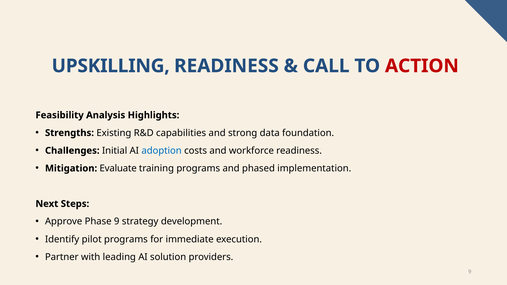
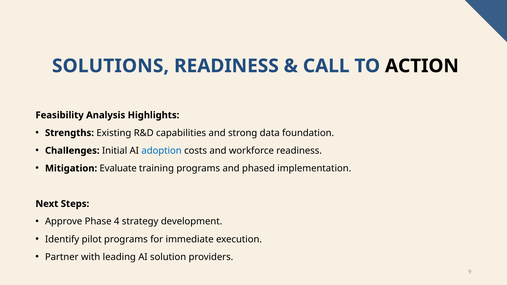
UPSKILLING: UPSKILLING -> SOLUTIONS
ACTION colour: red -> black
Phase 9: 9 -> 4
